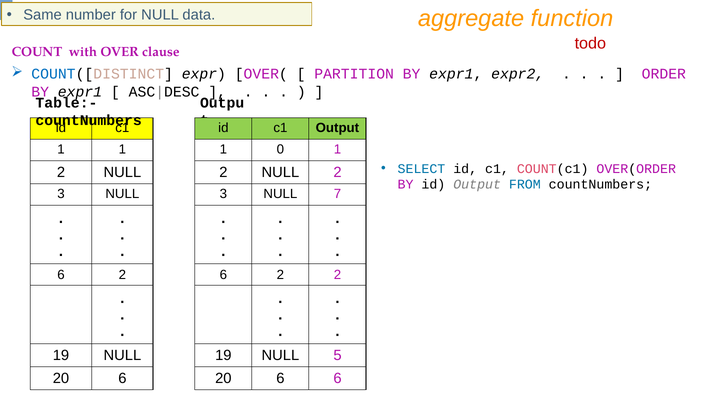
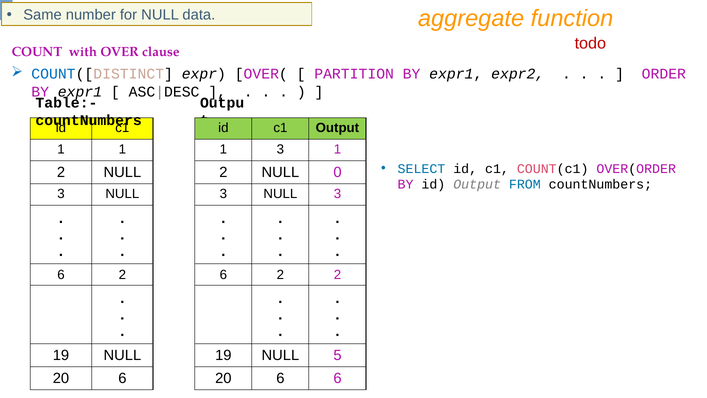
1 0: 0 -> 3
NULL 2: 2 -> 0
3 NULL 7: 7 -> 3
